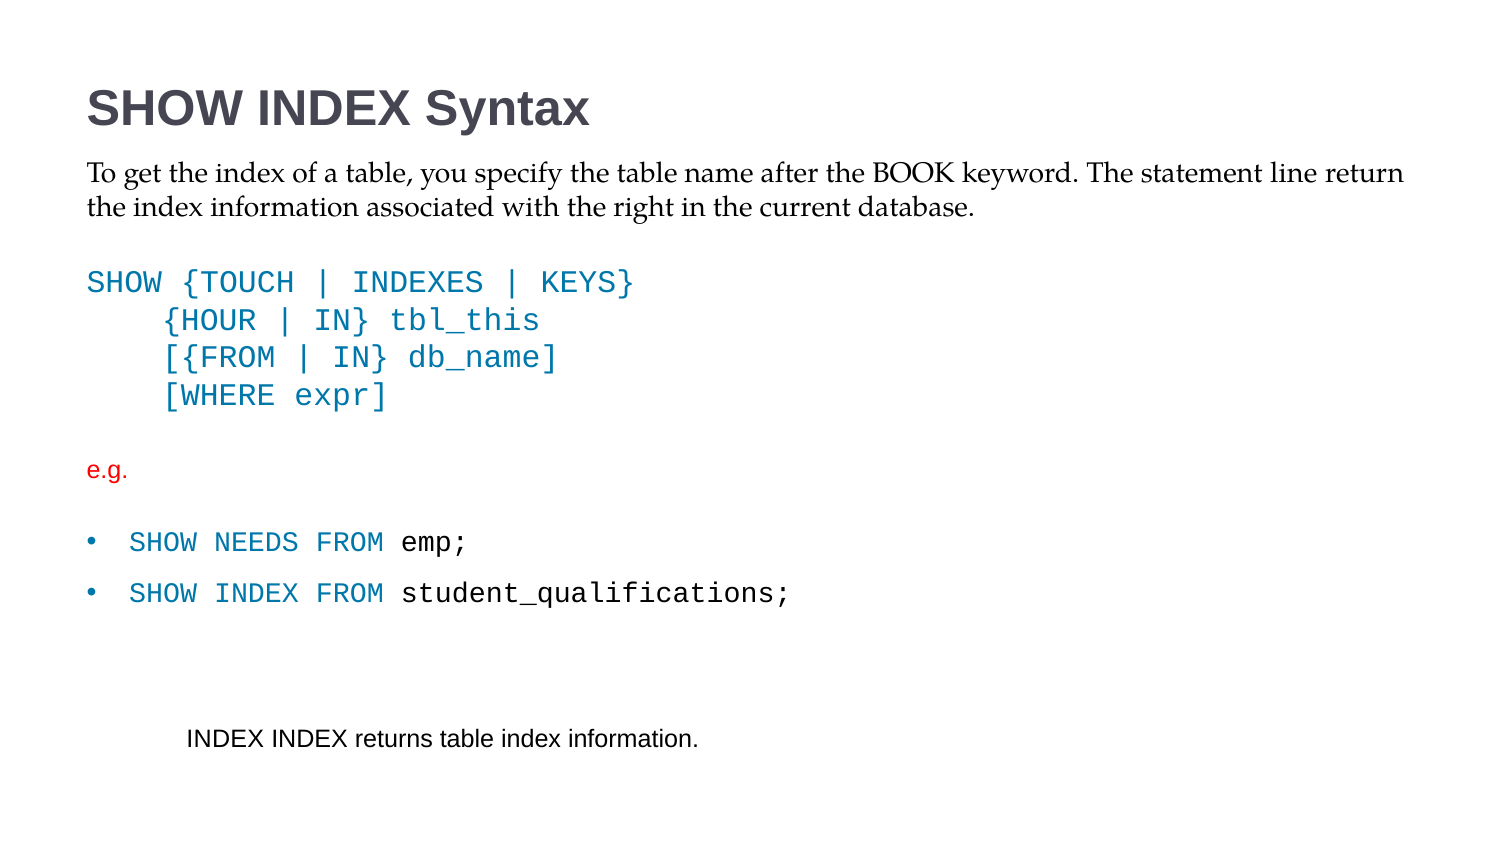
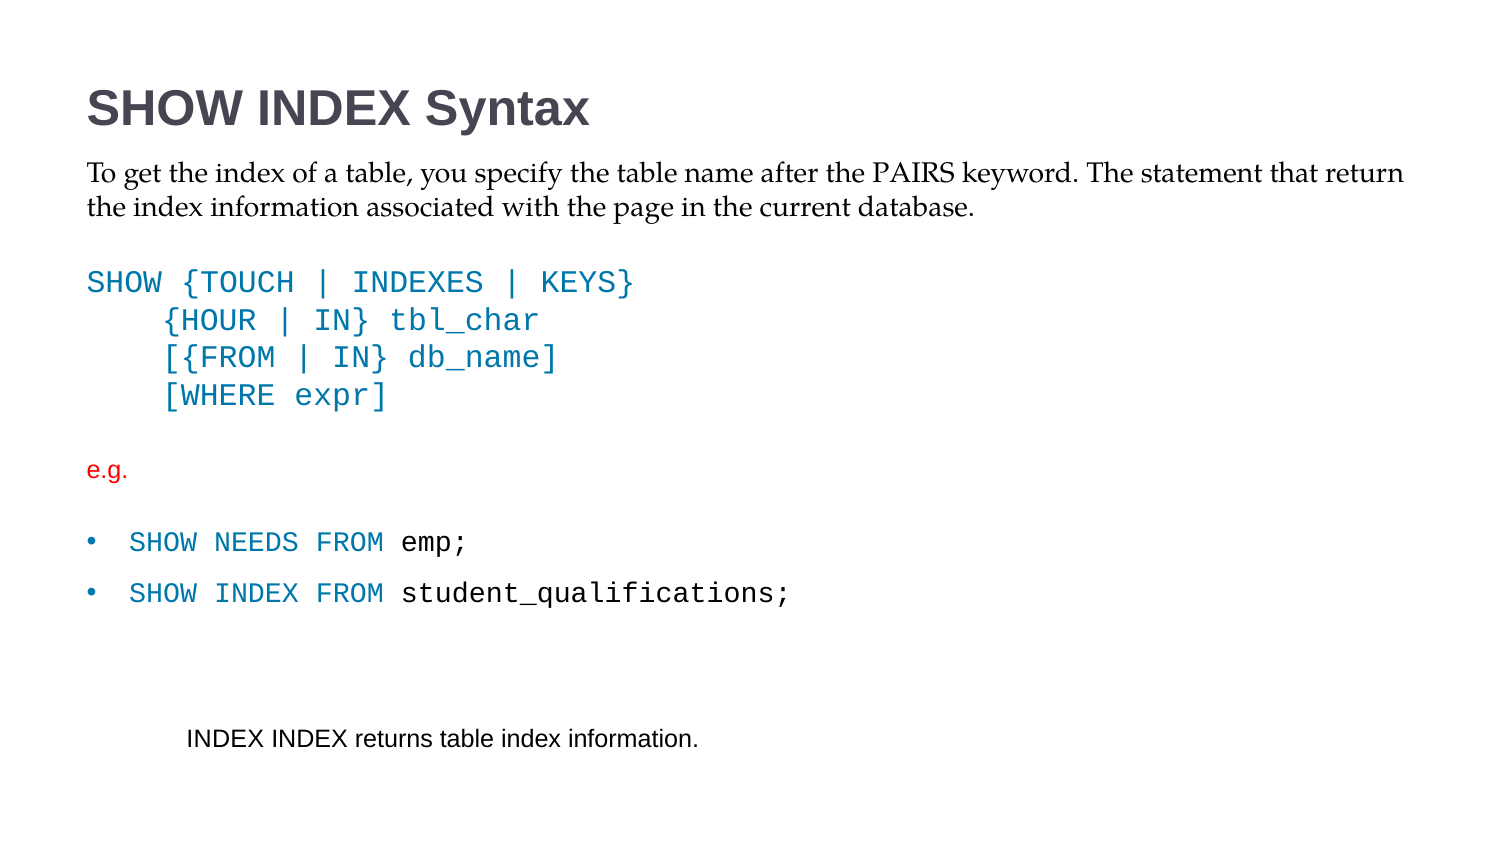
BOOK: BOOK -> PAIRS
line: line -> that
right: right -> page
tbl_this: tbl_this -> tbl_char
